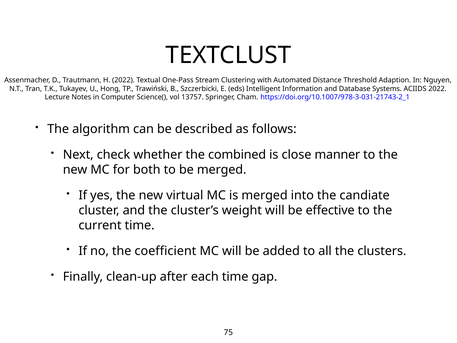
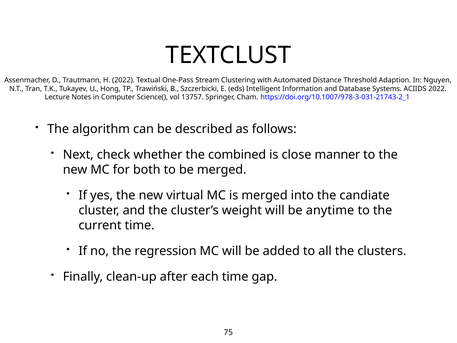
effective: effective -> anytime
coefficient: coefficient -> regression
